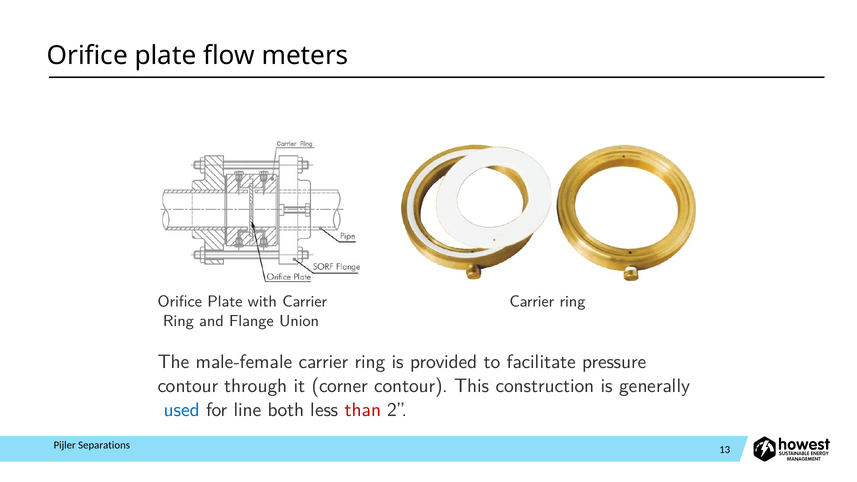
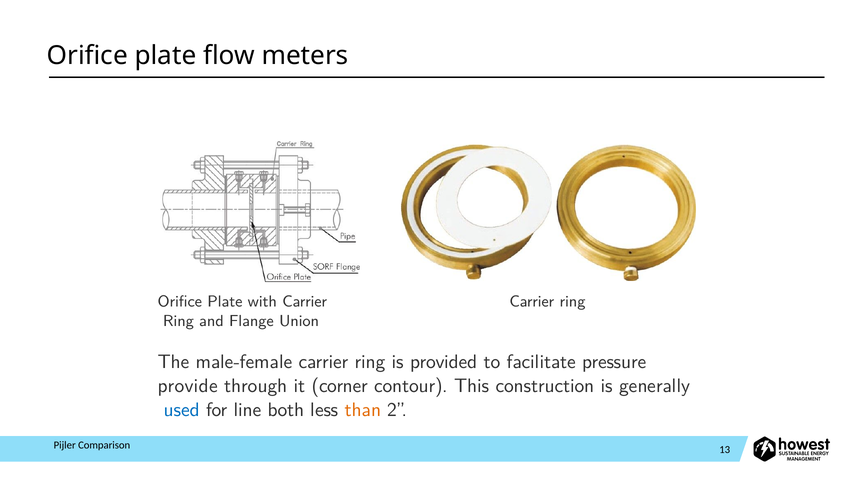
contour at (188, 386): contour -> provide
than colour: red -> orange
Separations: Separations -> Comparison
